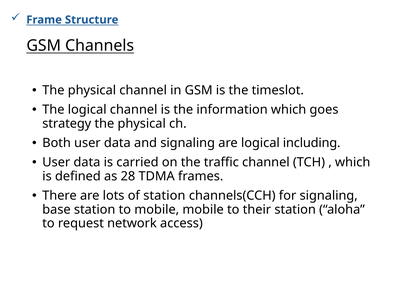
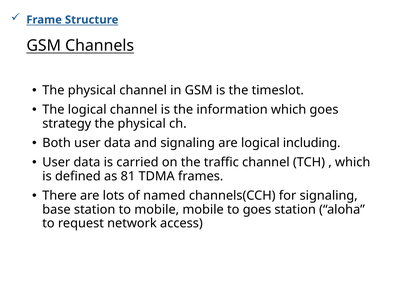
28: 28 -> 81
of station: station -> named
to their: their -> goes
